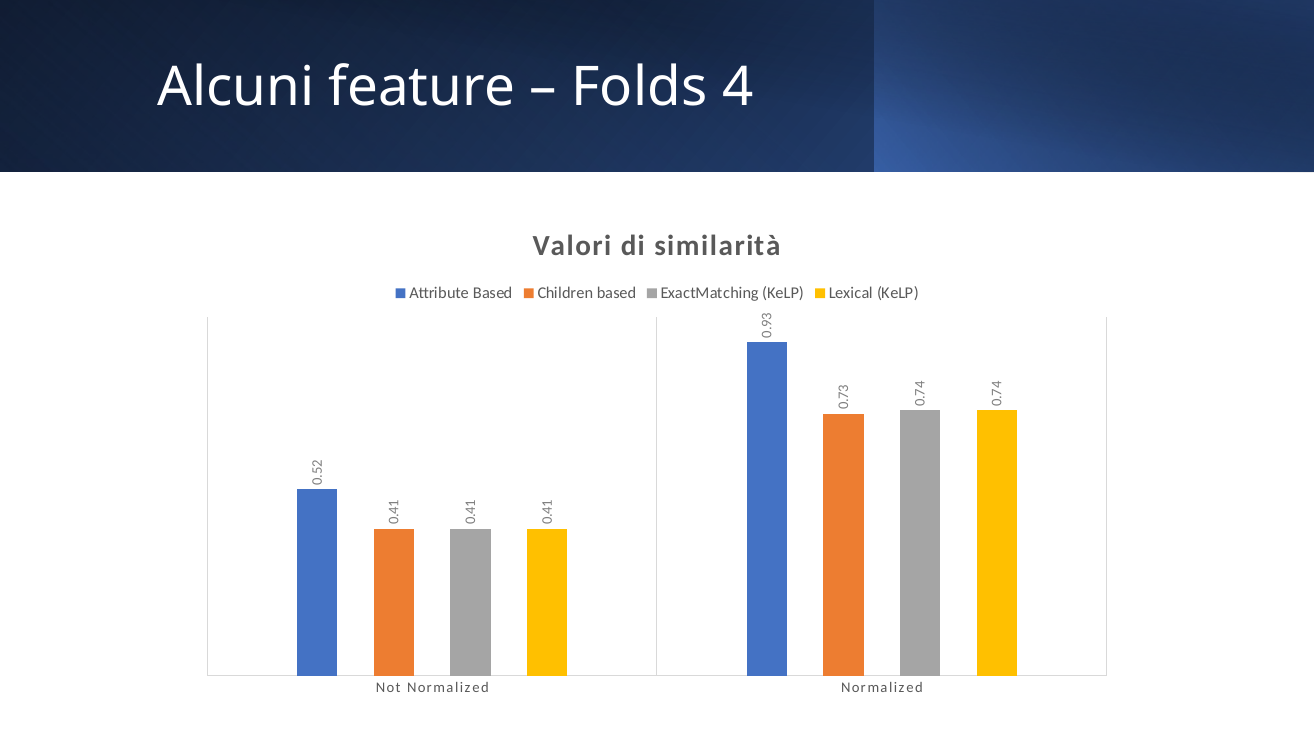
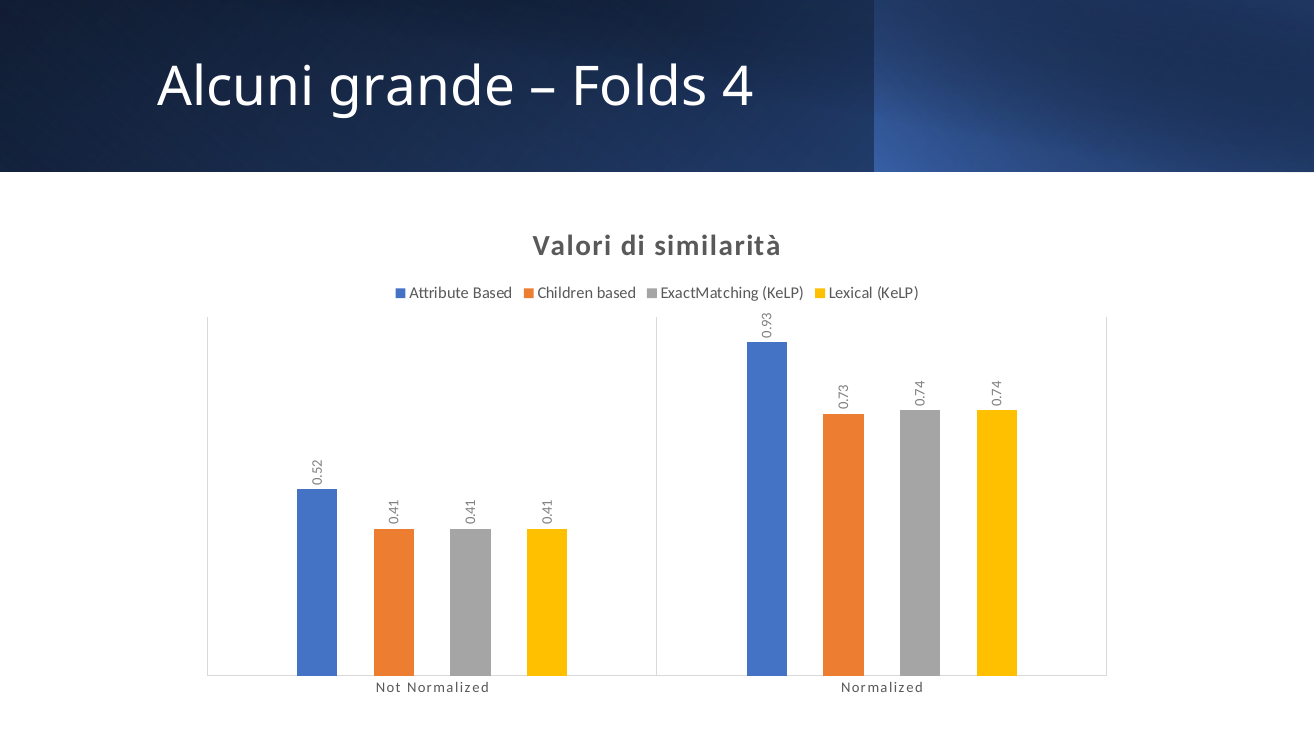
feature: feature -> grande
